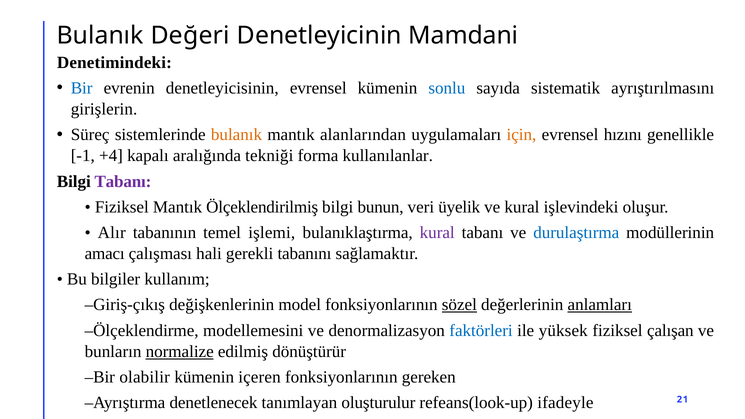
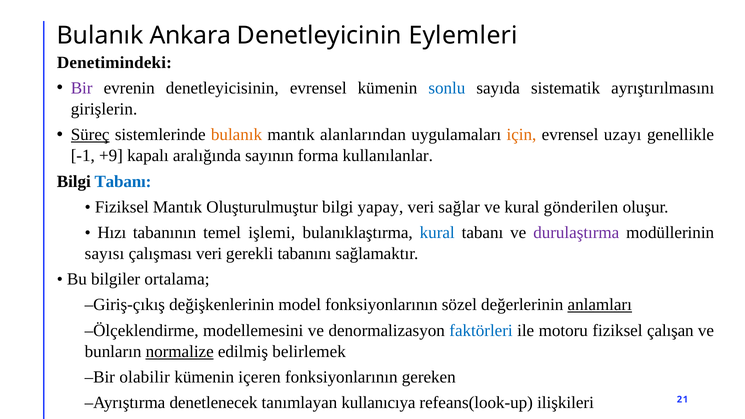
Değeri: Değeri -> Ankara
Mamdani: Mamdani -> Eylemleri
Bir at (82, 88) colour: blue -> purple
Süreç underline: none -> present
hızını: hızını -> uzayı
+4: +4 -> +9
tekniği: tekniği -> sayının
Tabanı at (123, 181) colour: purple -> blue
Ölçeklendirilmiş: Ölçeklendirilmiş -> Oluşturulmuştur
bunun: bunun -> yapay
üyelik: üyelik -> sağlar
işlevindeki: işlevindeki -> gönderilen
Alır: Alır -> Hızı
kural at (437, 233) colour: purple -> blue
durulaştırma colour: blue -> purple
amacı: amacı -> sayısı
çalışması hali: hali -> veri
kullanım: kullanım -> ortalama
sözel underline: present -> none
yüksek: yüksek -> motoru
dönüştürür: dönüştürür -> belirlemek
oluşturulur: oluşturulur -> kullanıcıya
ifadeyle: ifadeyle -> ilişkileri
